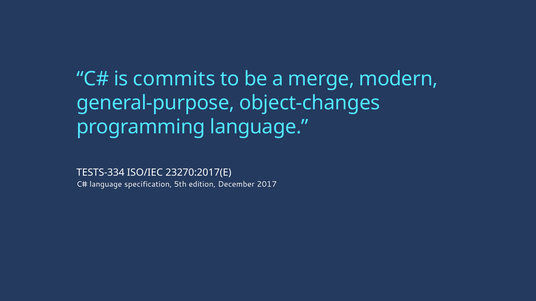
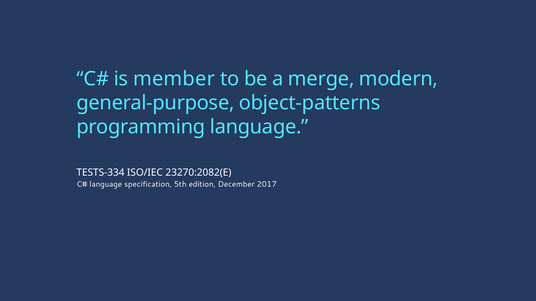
commits: commits -> member
object-changes: object-changes -> object-patterns
23270:2017(E: 23270:2017(E -> 23270:2082(E
